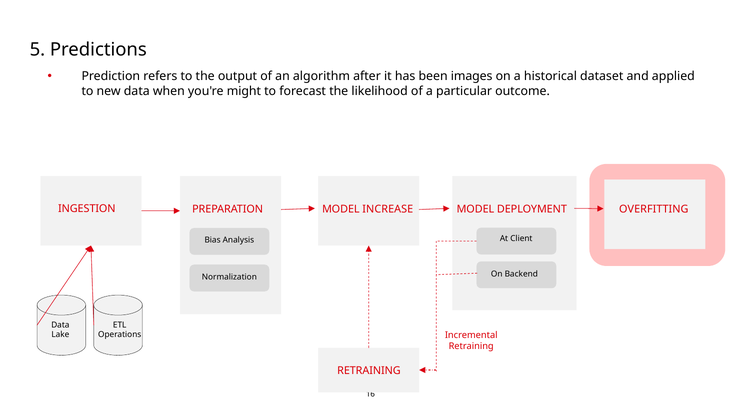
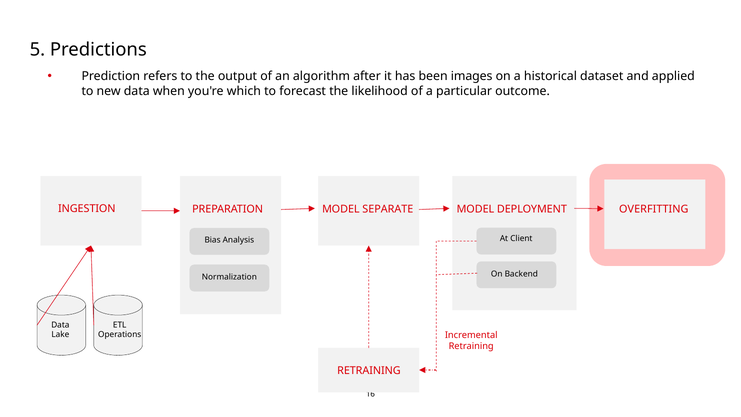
might: might -> which
INCREASE: INCREASE -> SEPARATE
